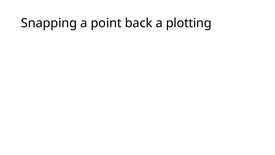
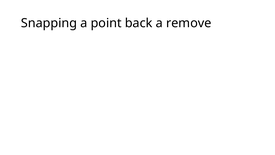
plotting: plotting -> remove
